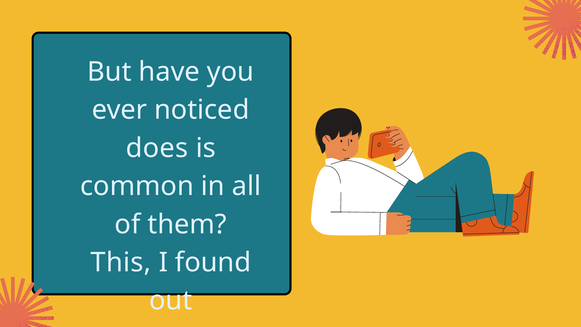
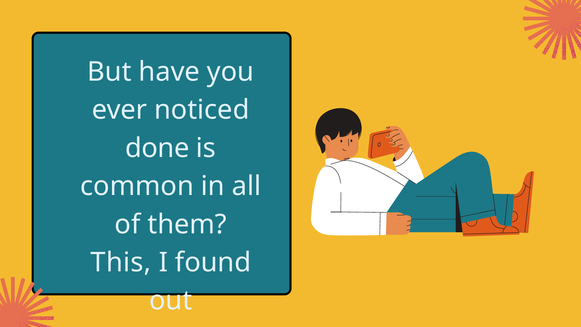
does: does -> done
